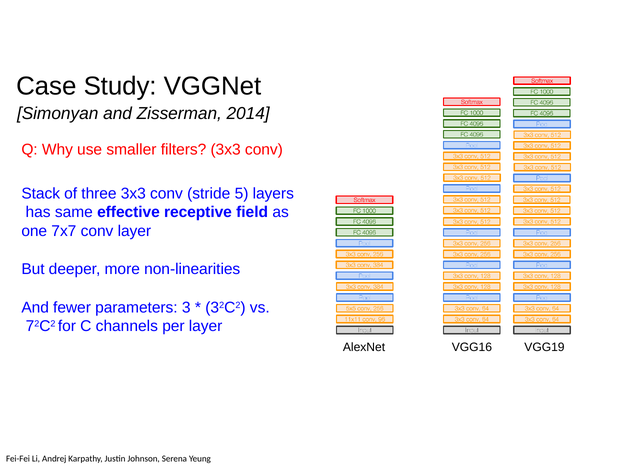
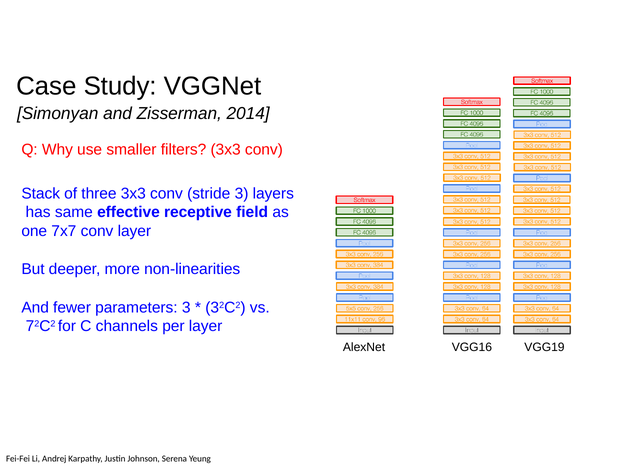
stride 5: 5 -> 3
